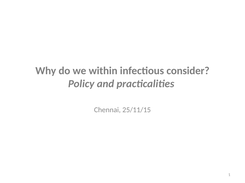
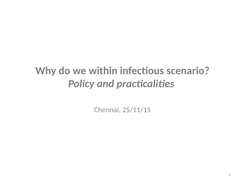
consider: consider -> scenario
